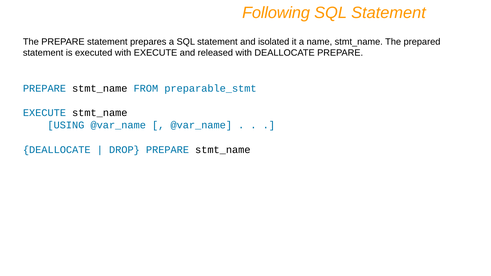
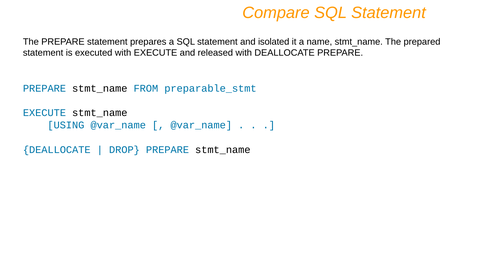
Following: Following -> Compare
